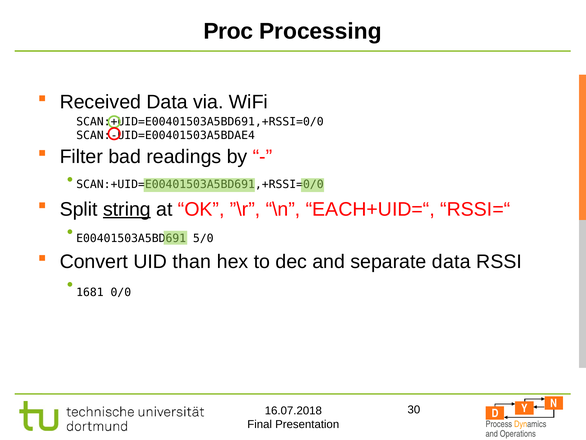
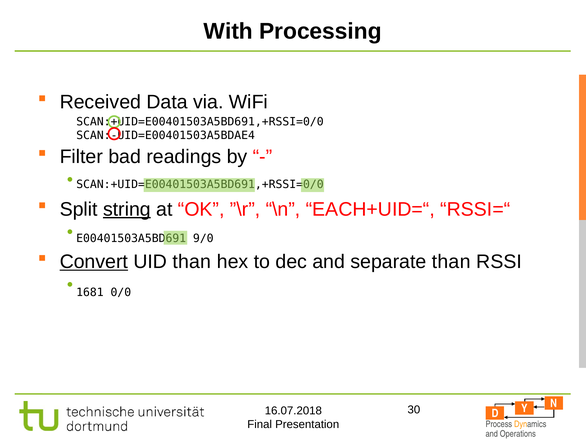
Proc: Proc -> With
5/0: 5/0 -> 9/0
Convert underline: none -> present
separate data: data -> than
